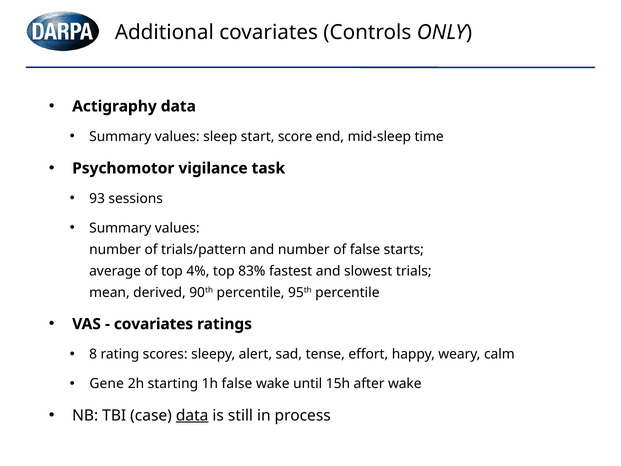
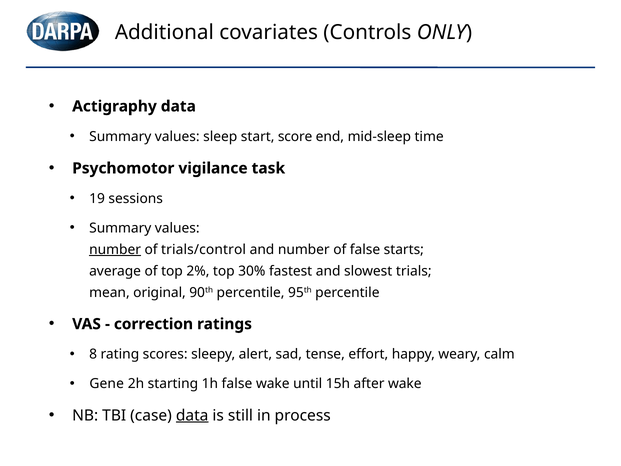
93: 93 -> 19
number at (115, 249) underline: none -> present
trials/pattern: trials/pattern -> trials/control
4%: 4% -> 2%
83%: 83% -> 30%
derived: derived -> original
covariates at (153, 324): covariates -> correction
